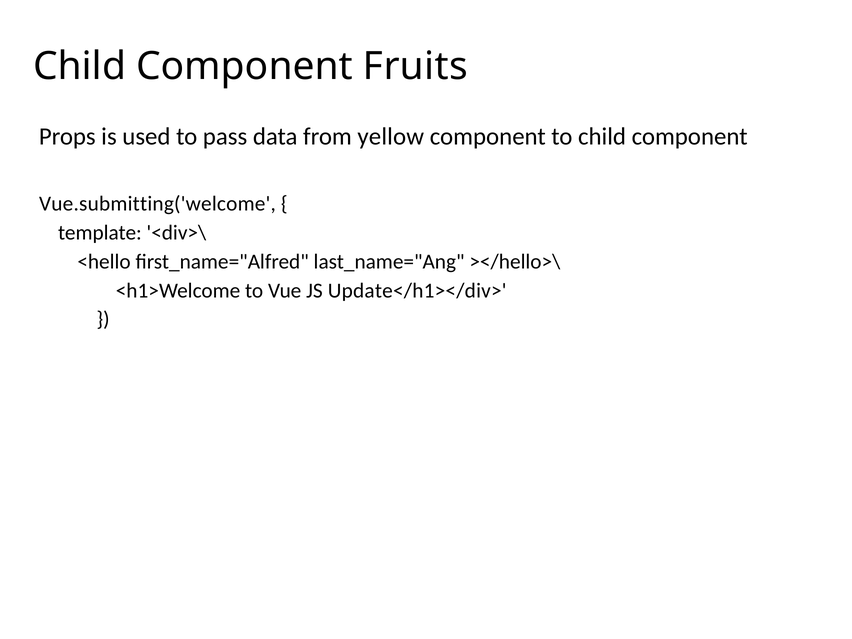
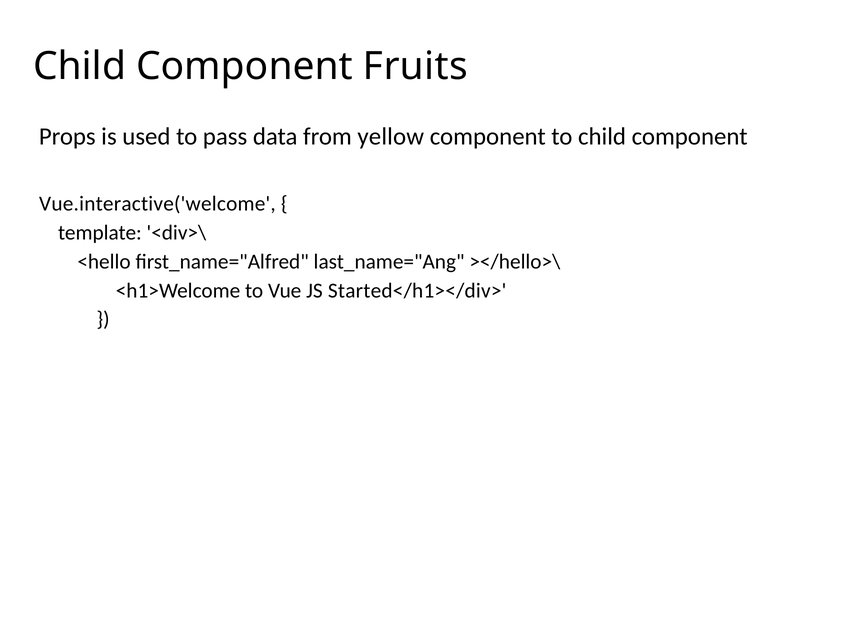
Vue.submitting('welcome: Vue.submitting('welcome -> Vue.interactive('welcome
Update</h1></div>: Update</h1></div> -> Started</h1></div>
